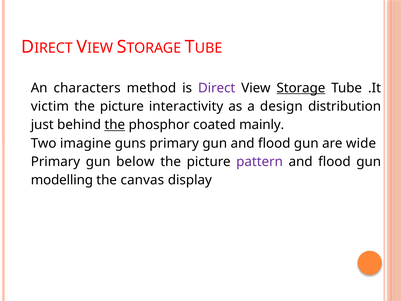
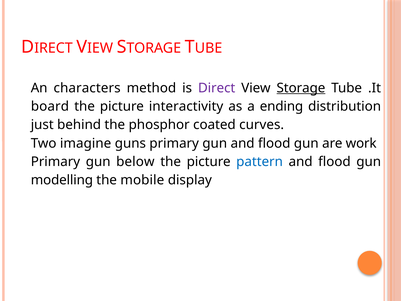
victim: victim -> board
design: design -> ending
the at (115, 125) underline: present -> none
mainly: mainly -> curves
wide: wide -> work
pattern colour: purple -> blue
canvas: canvas -> mobile
